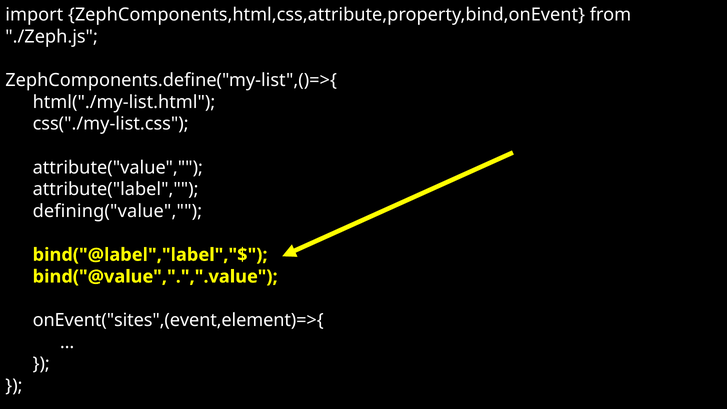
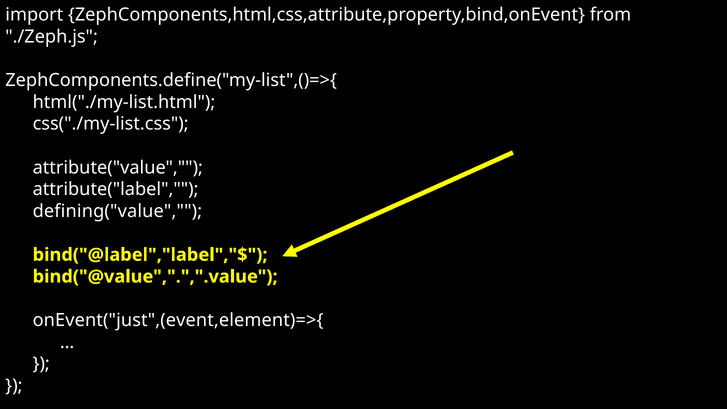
onEvent("sites",(event,element)=>{: onEvent("sites",(event,element)=>{ -> onEvent("just",(event,element)=>{
